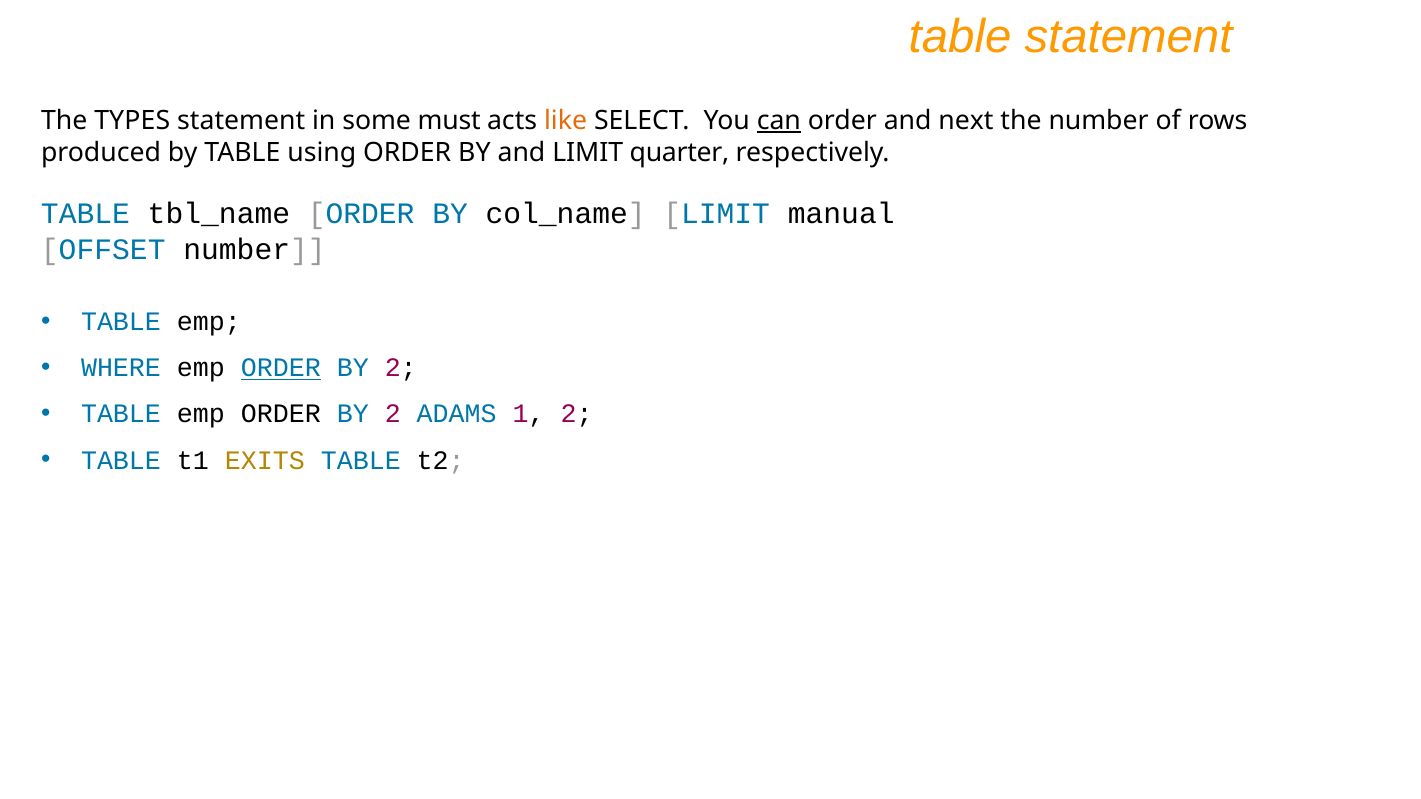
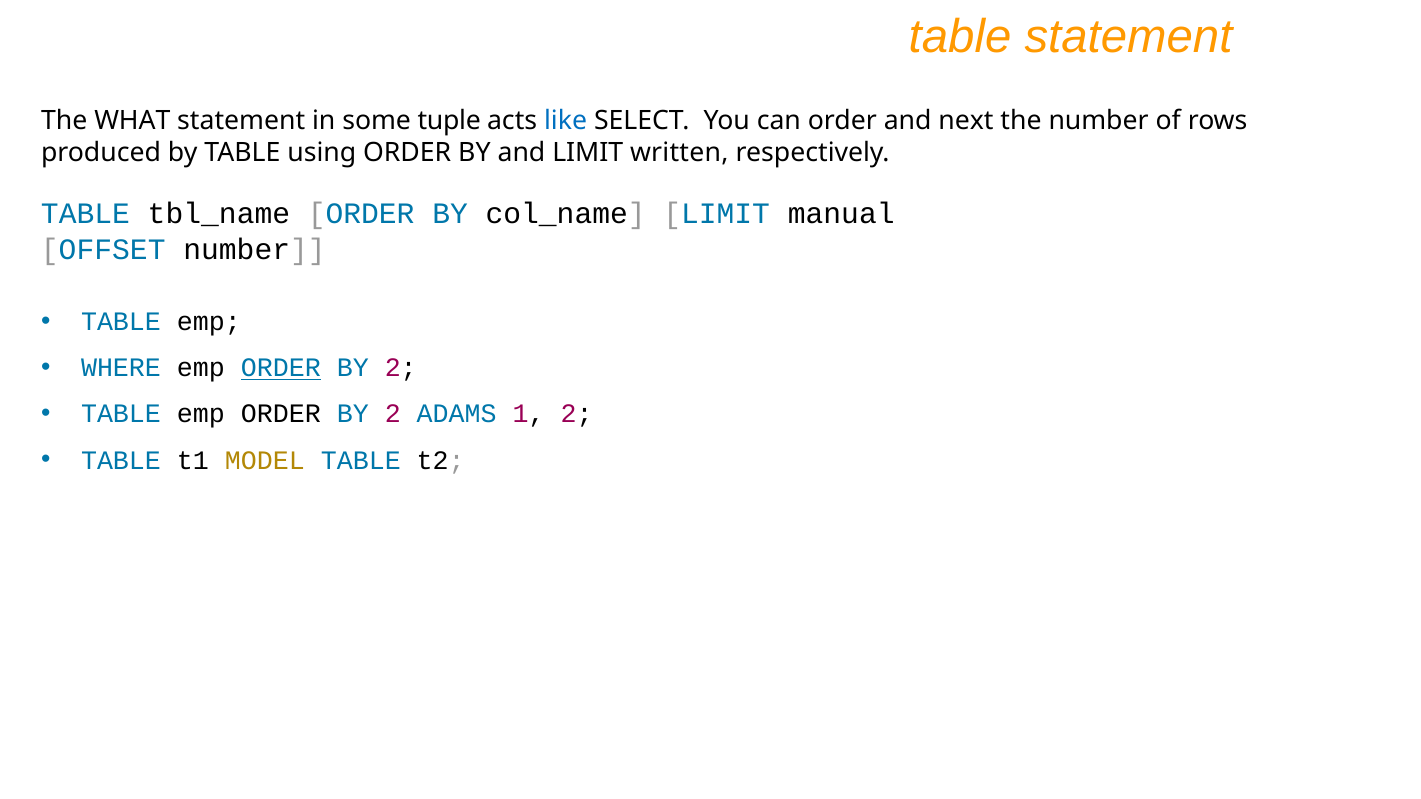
TYPES: TYPES -> WHAT
must: must -> tuple
like colour: orange -> blue
can underline: present -> none
quarter: quarter -> written
EXITS: EXITS -> MODEL
